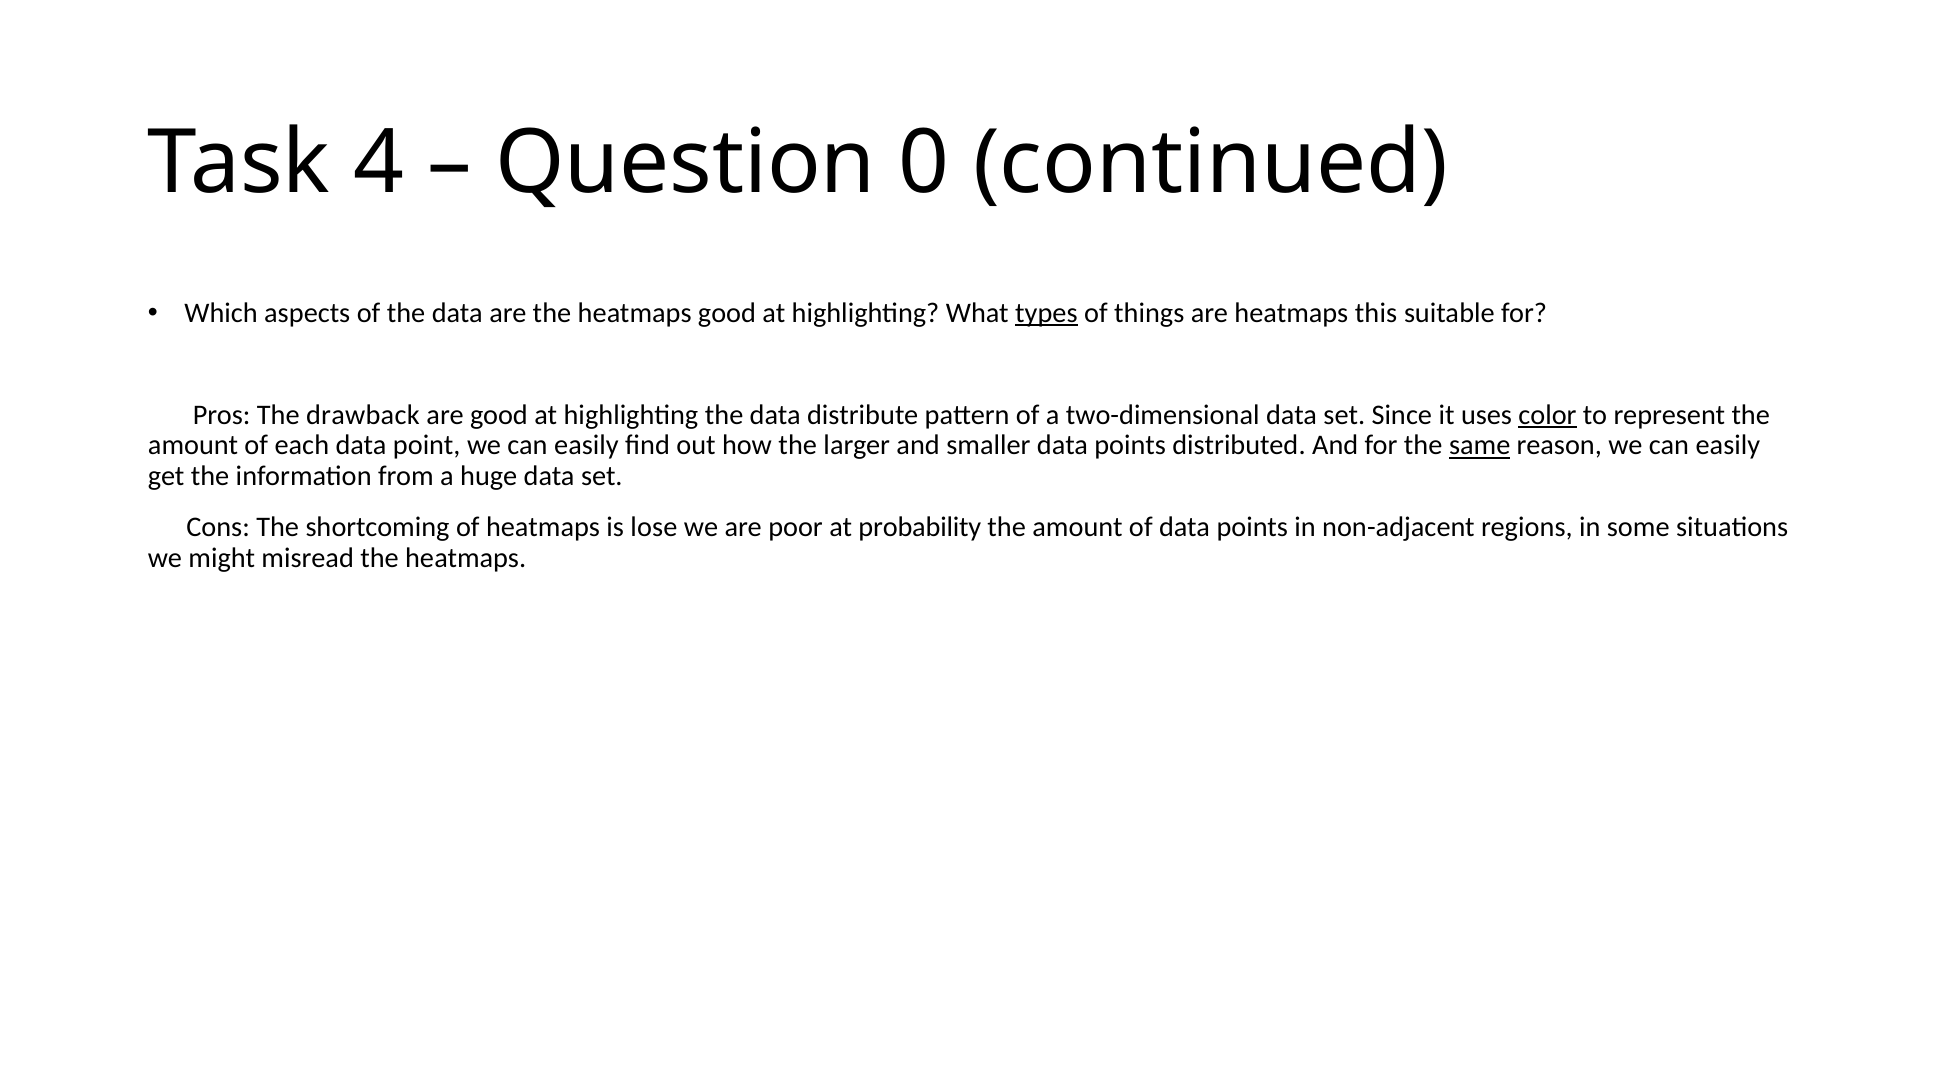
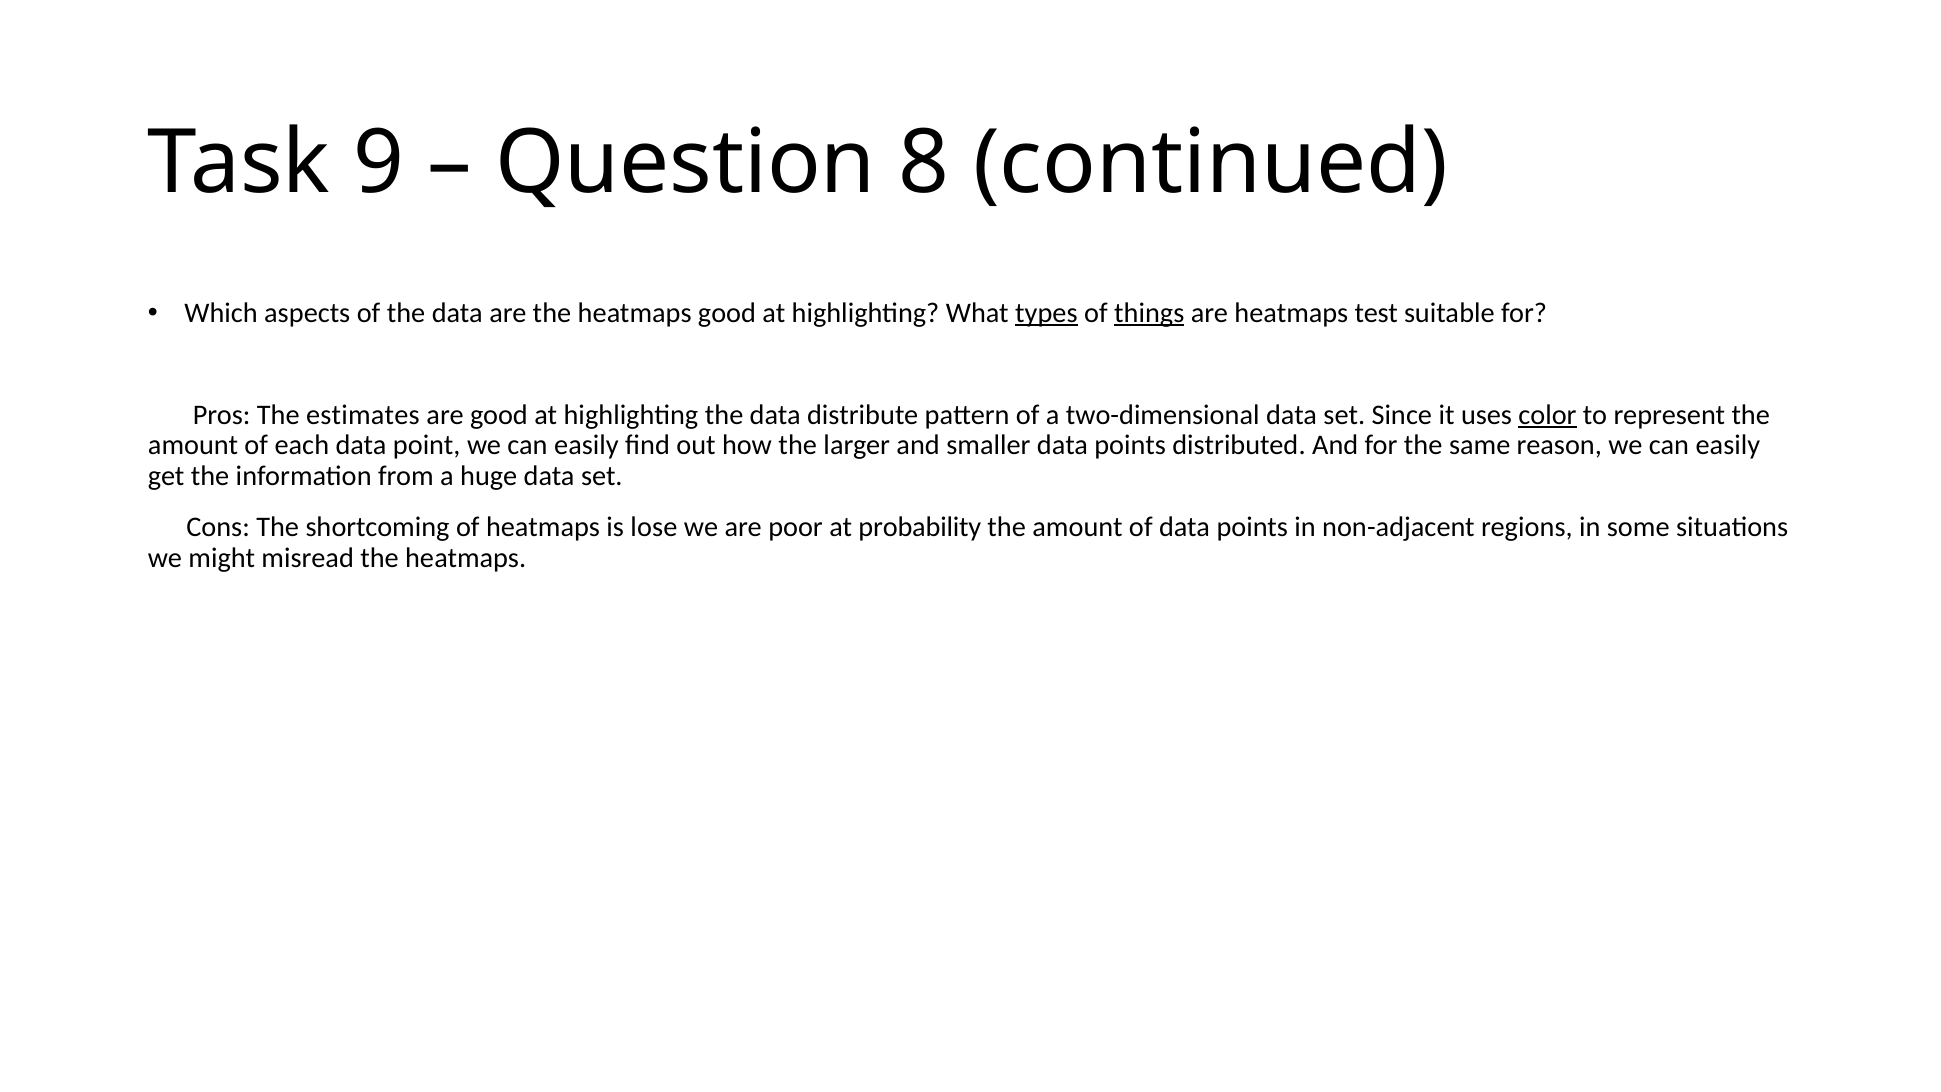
4: 4 -> 9
0: 0 -> 8
things underline: none -> present
this: this -> test
drawback: drawback -> estimates
same underline: present -> none
